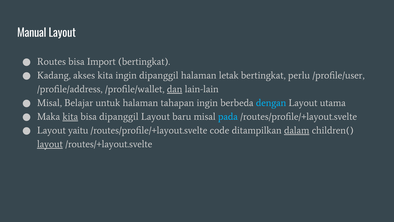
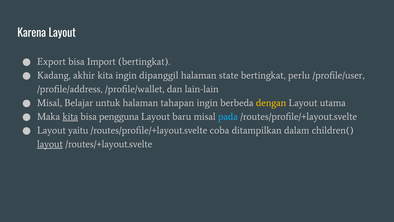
Manual: Manual -> Karena
Routes: Routes -> Export
akses: akses -> akhir
letak: letak -> state
dan underline: present -> none
dengan colour: light blue -> yellow
bisa dipanggil: dipanggil -> pengguna
code: code -> coba
dalam underline: present -> none
